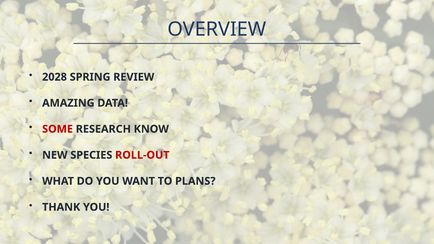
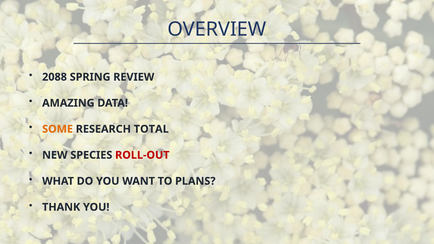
2028: 2028 -> 2088
SOME colour: red -> orange
KNOW: KNOW -> TOTAL
